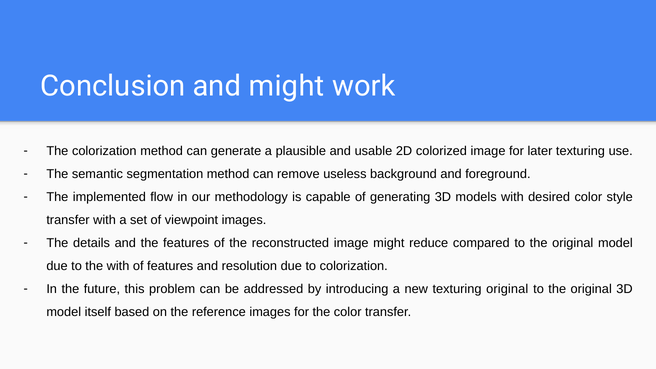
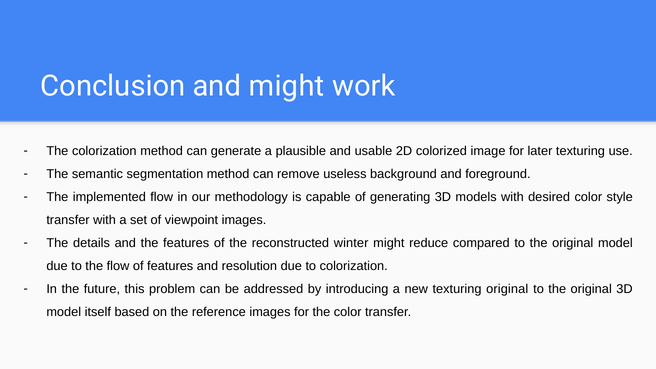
reconstructed image: image -> winter
the with: with -> flow
